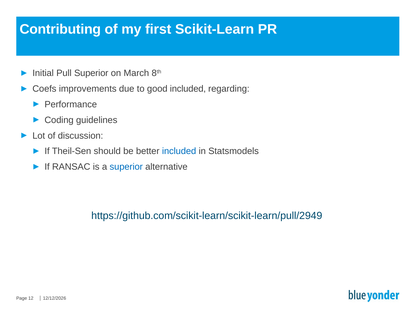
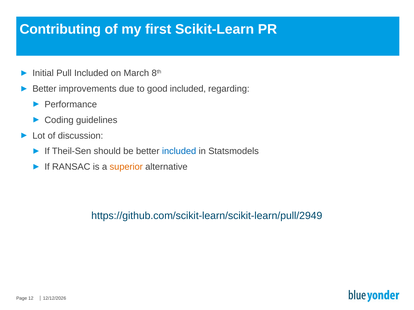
Pull Superior: Superior -> Included
Coefs at (44, 89): Coefs -> Better
superior at (126, 167) colour: blue -> orange
